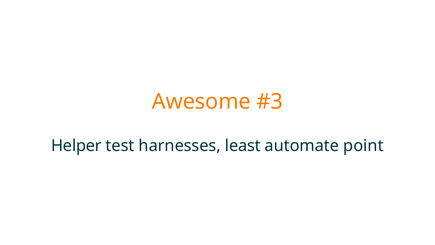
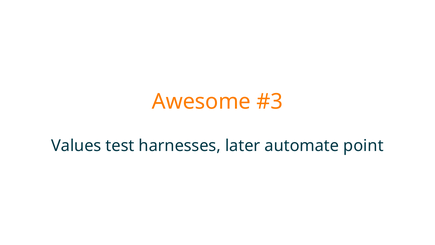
Helper: Helper -> Values
least: least -> later
